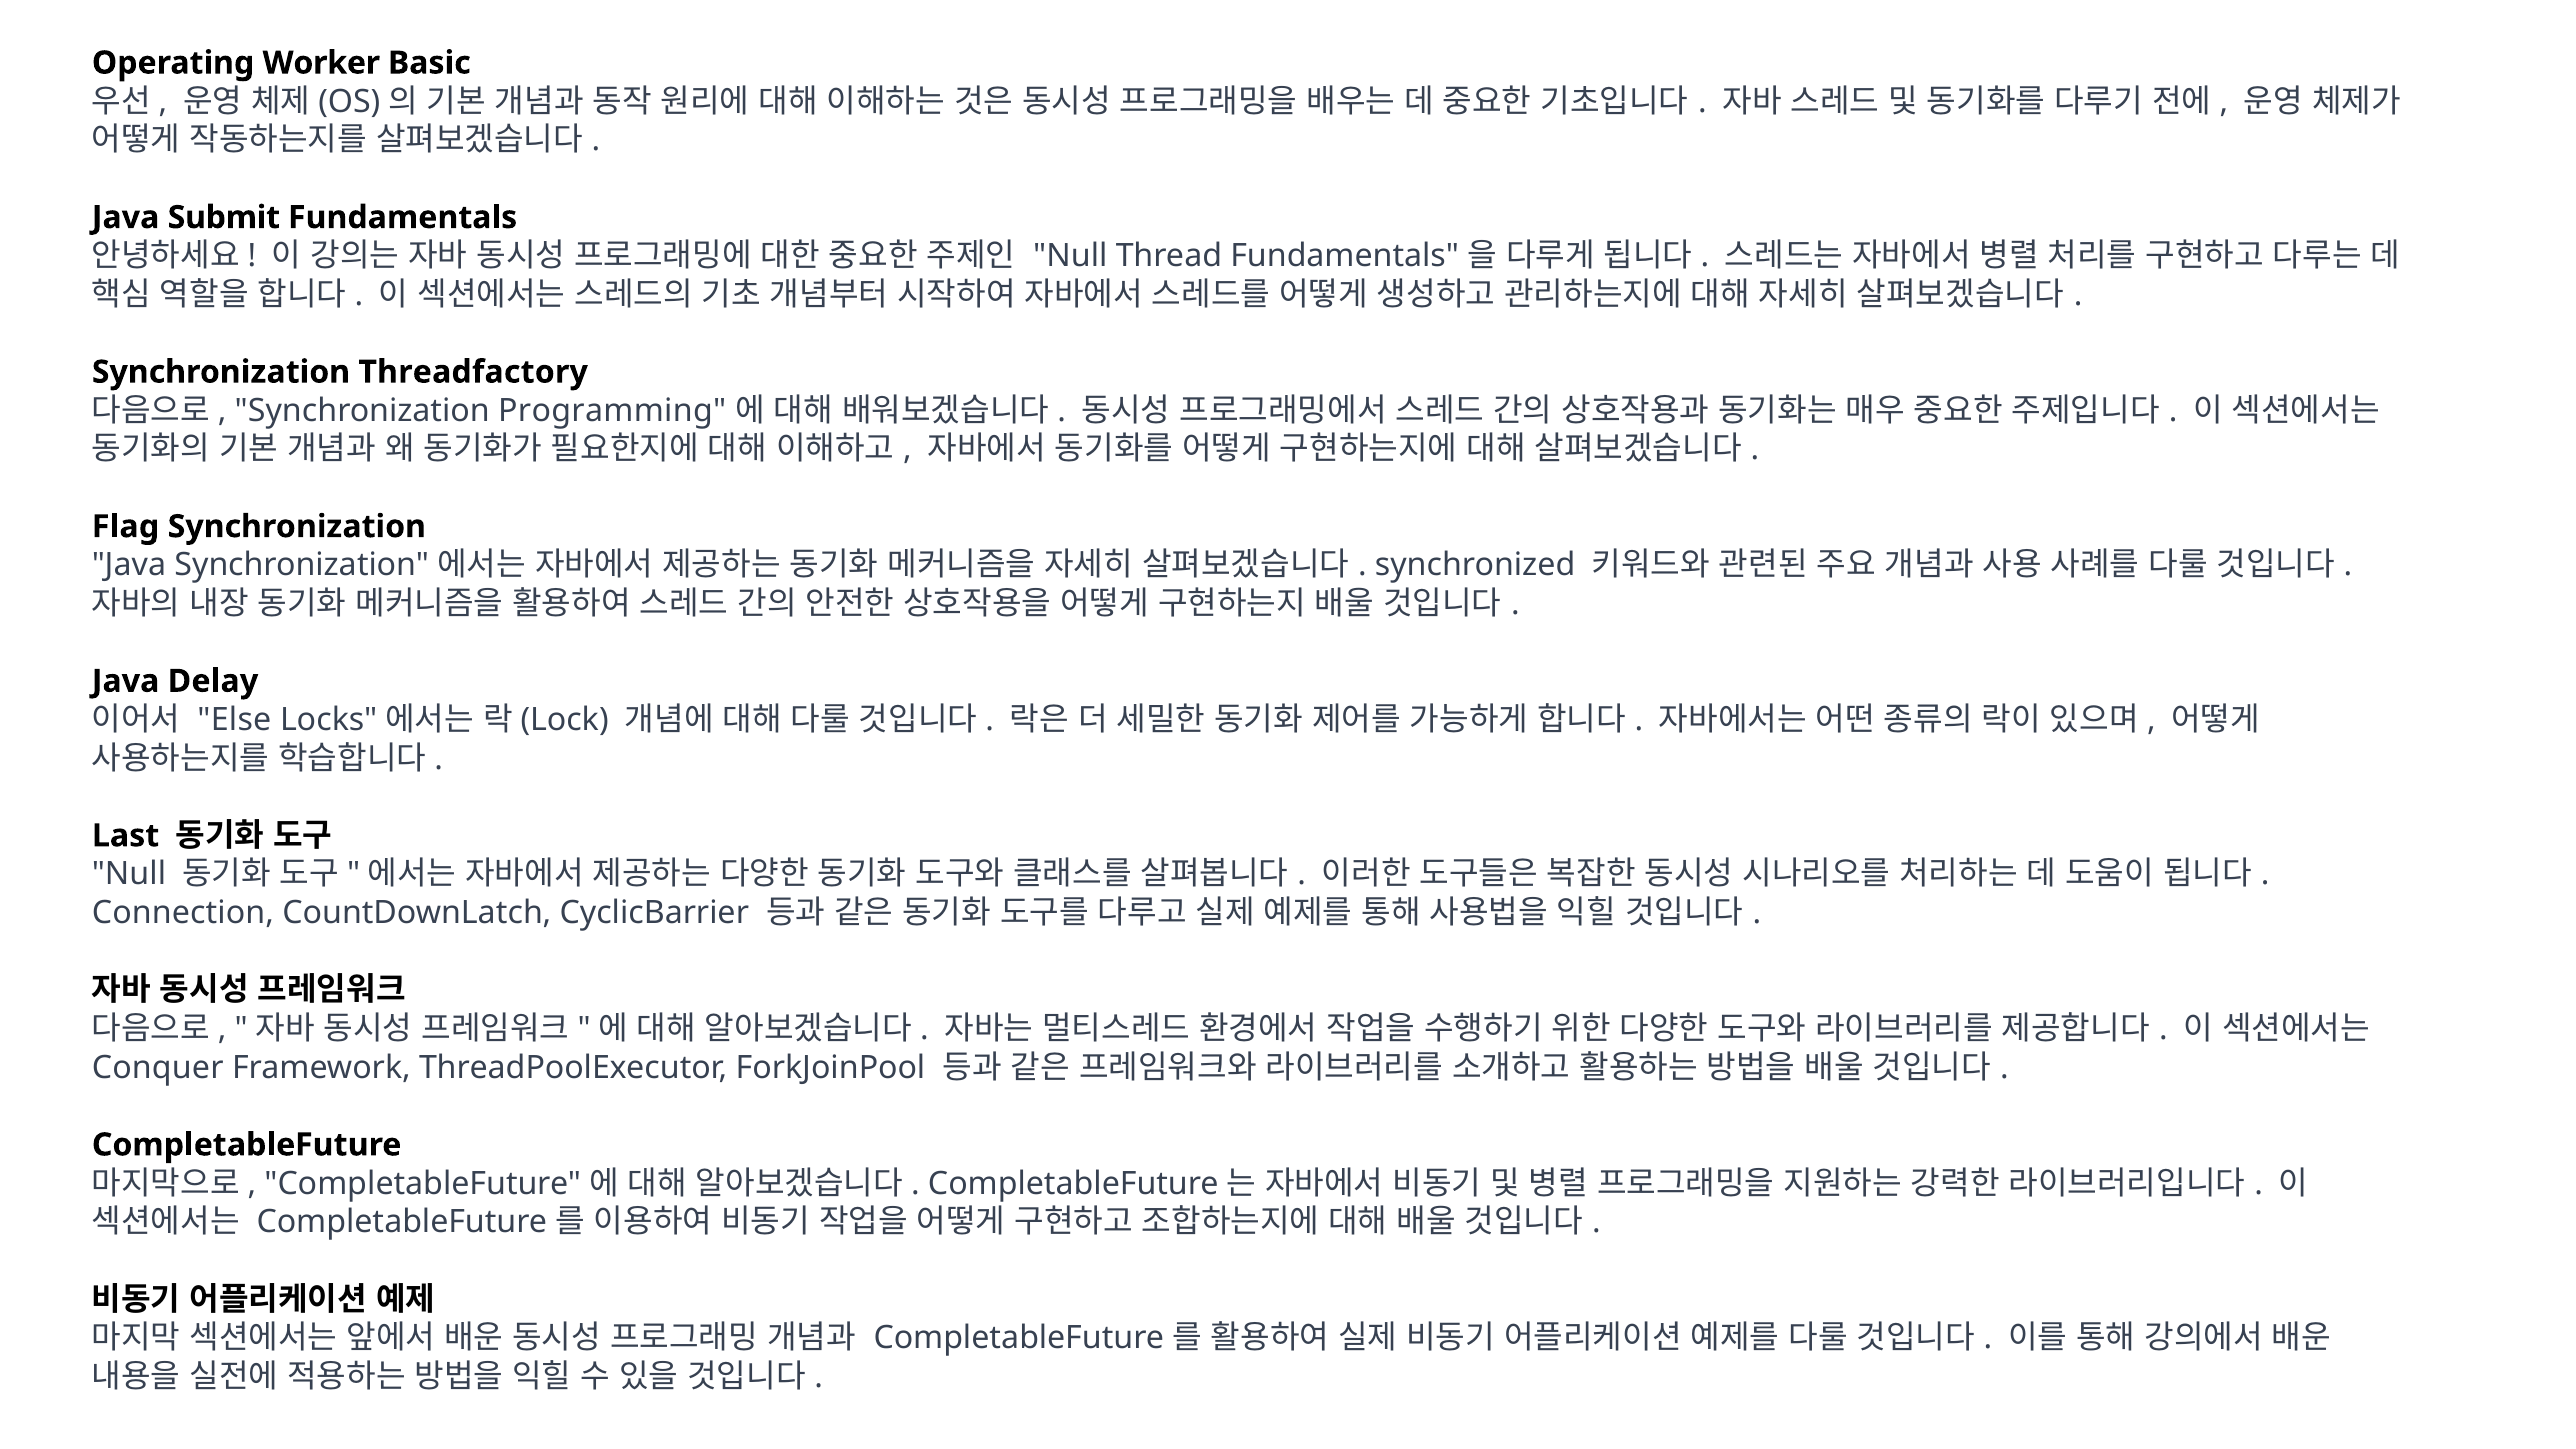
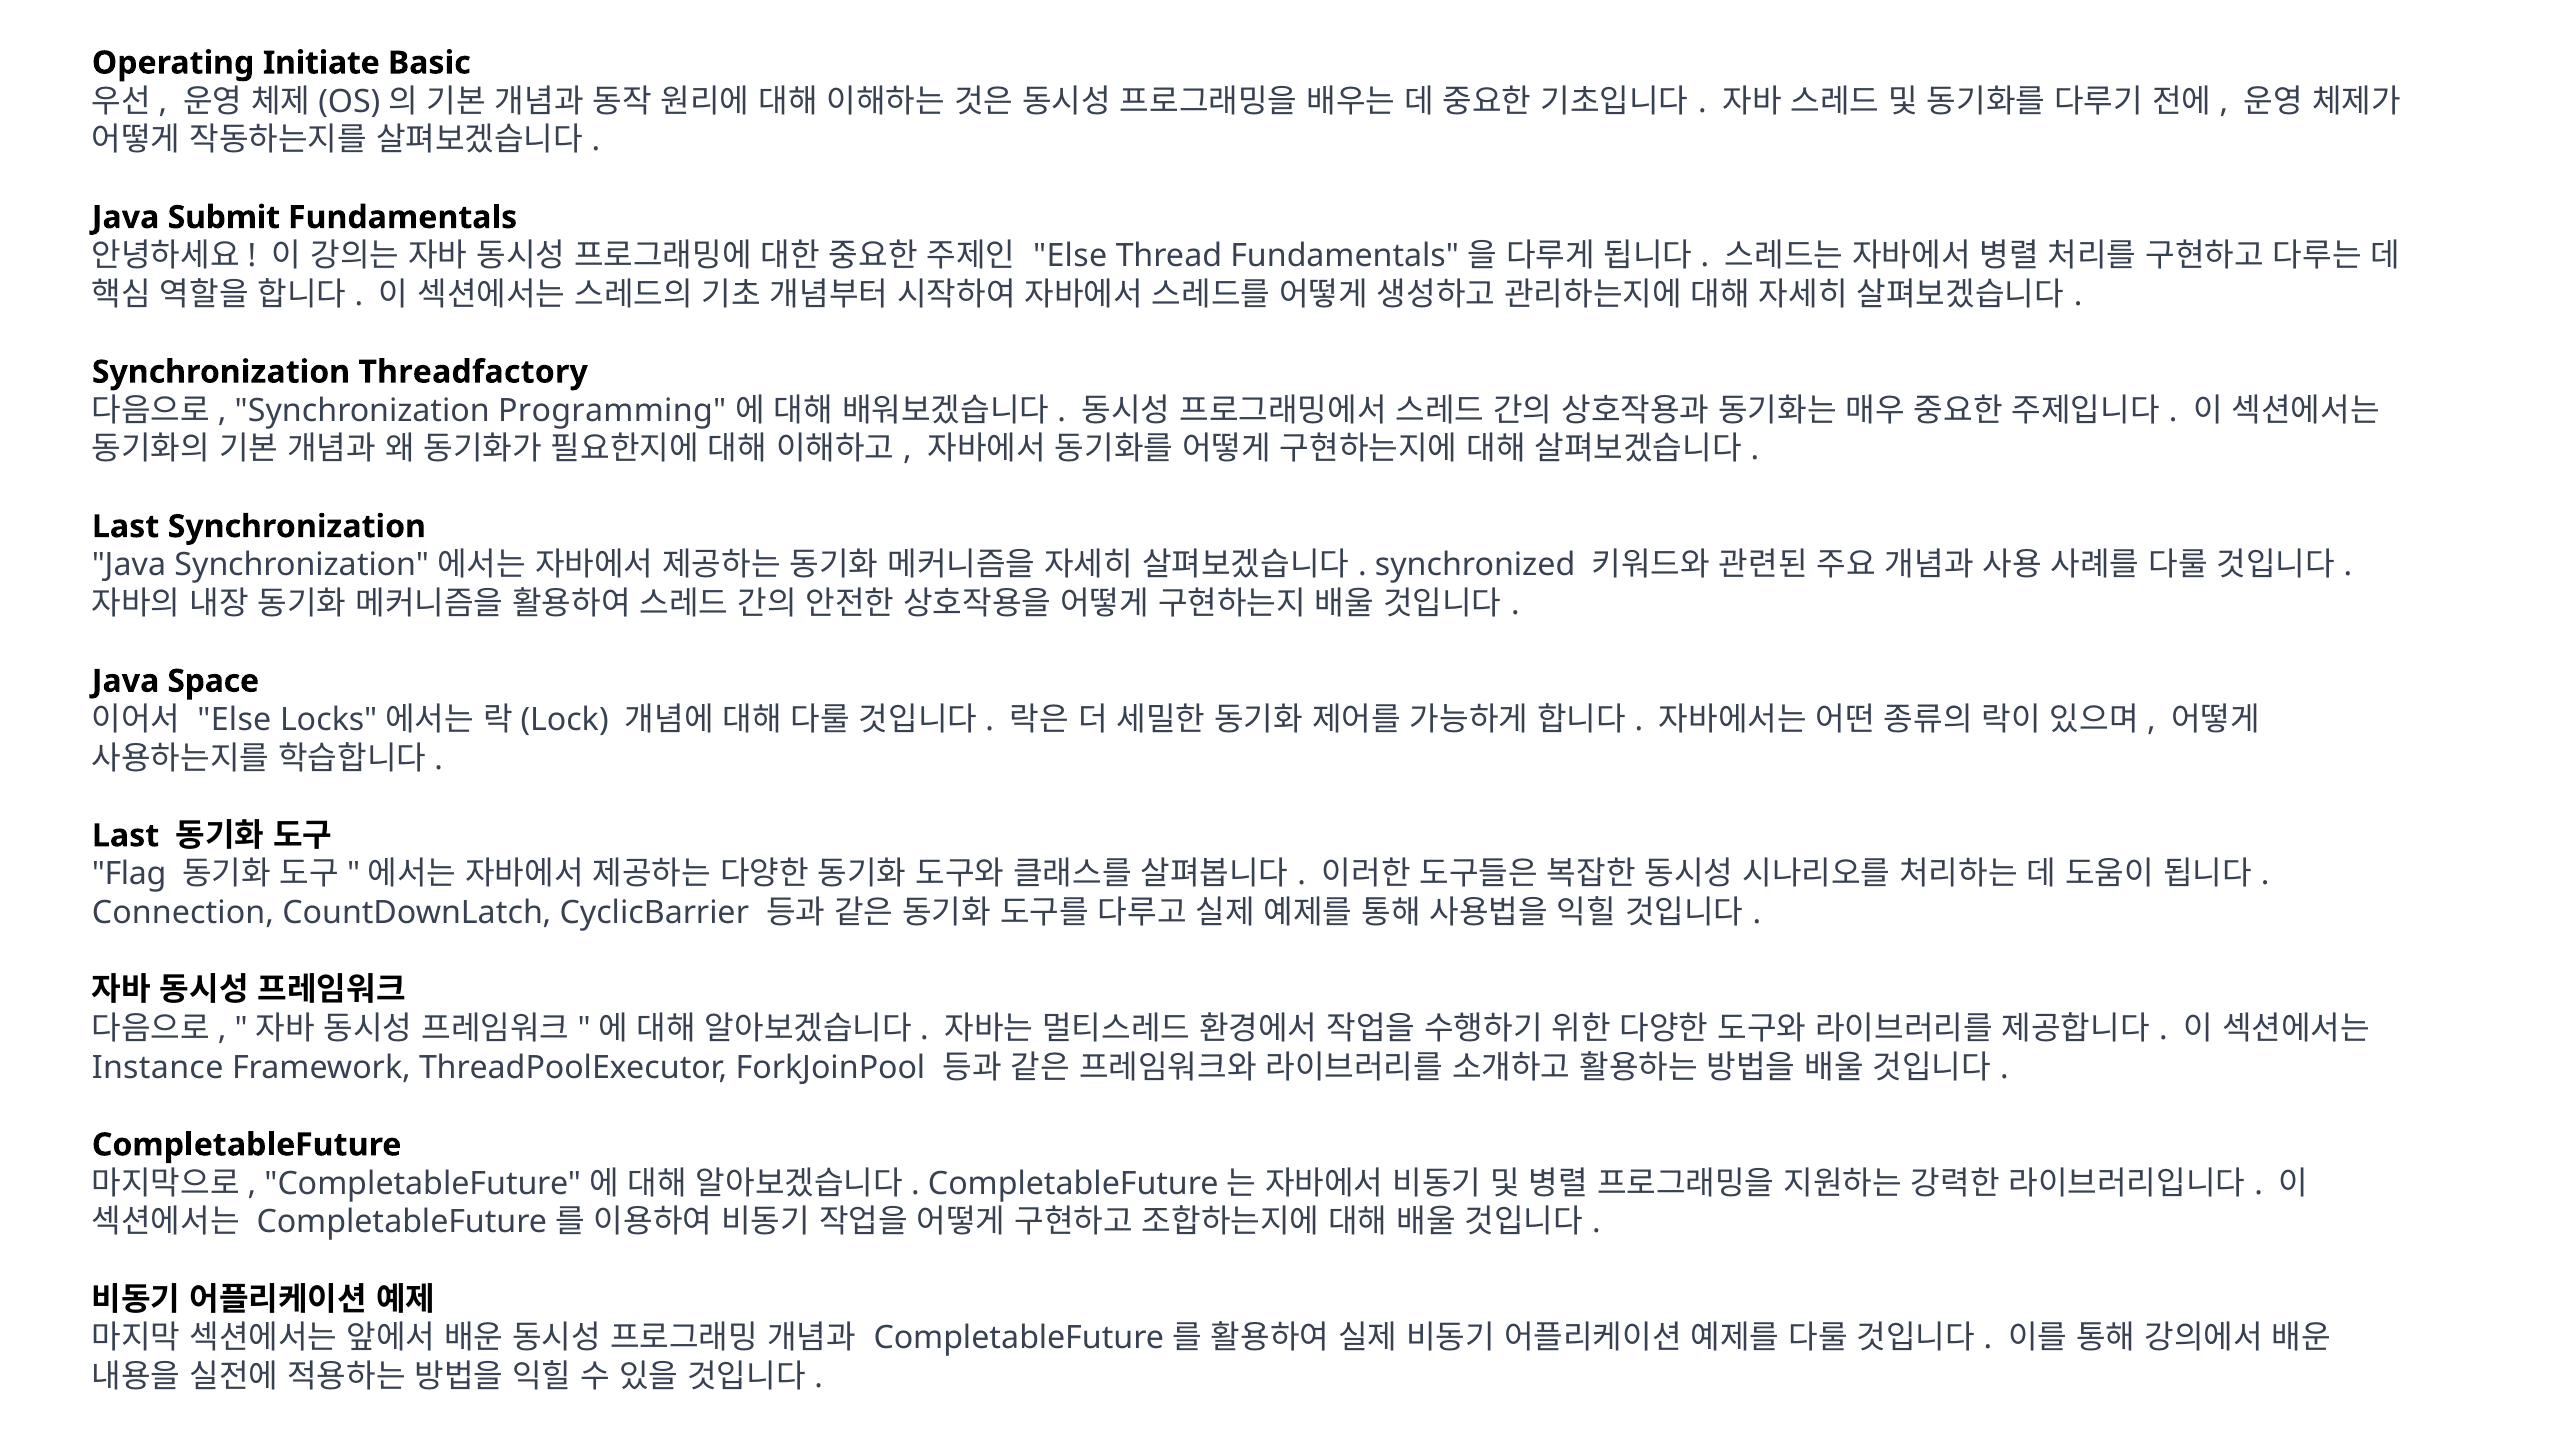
Worker: Worker -> Initiate
Null at (1070, 256): Null -> Else
Flag at (125, 527): Flag -> Last
Delay: Delay -> Space
Null at (129, 874): Null -> Flag
Conquer: Conquer -> Instance
